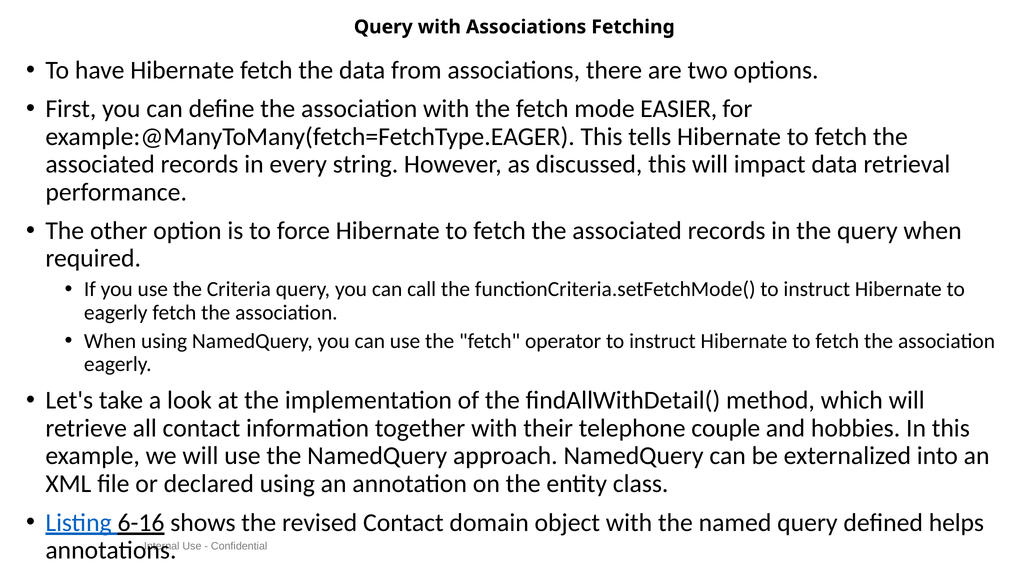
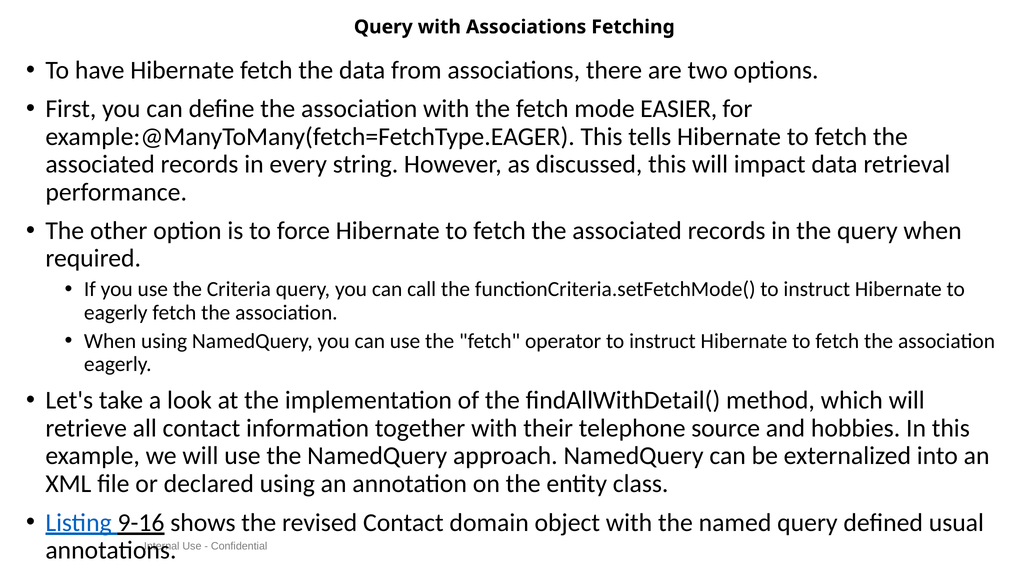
couple: couple -> source
6-16: 6-16 -> 9-16
helps: helps -> usual
